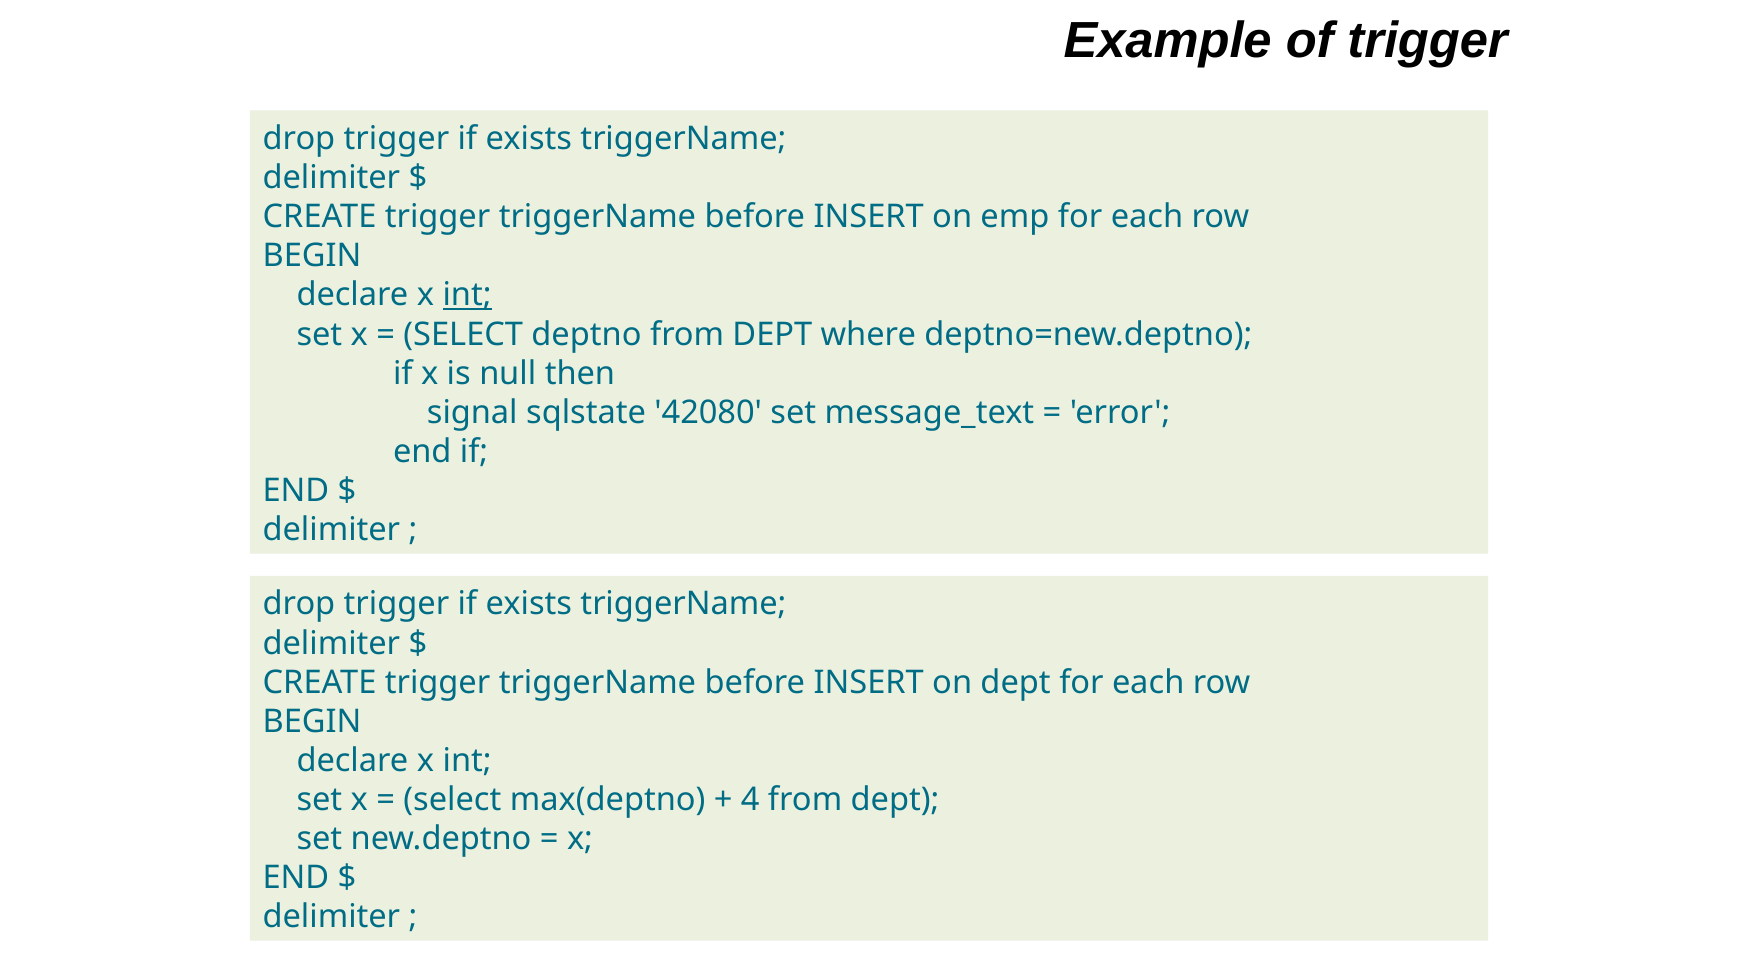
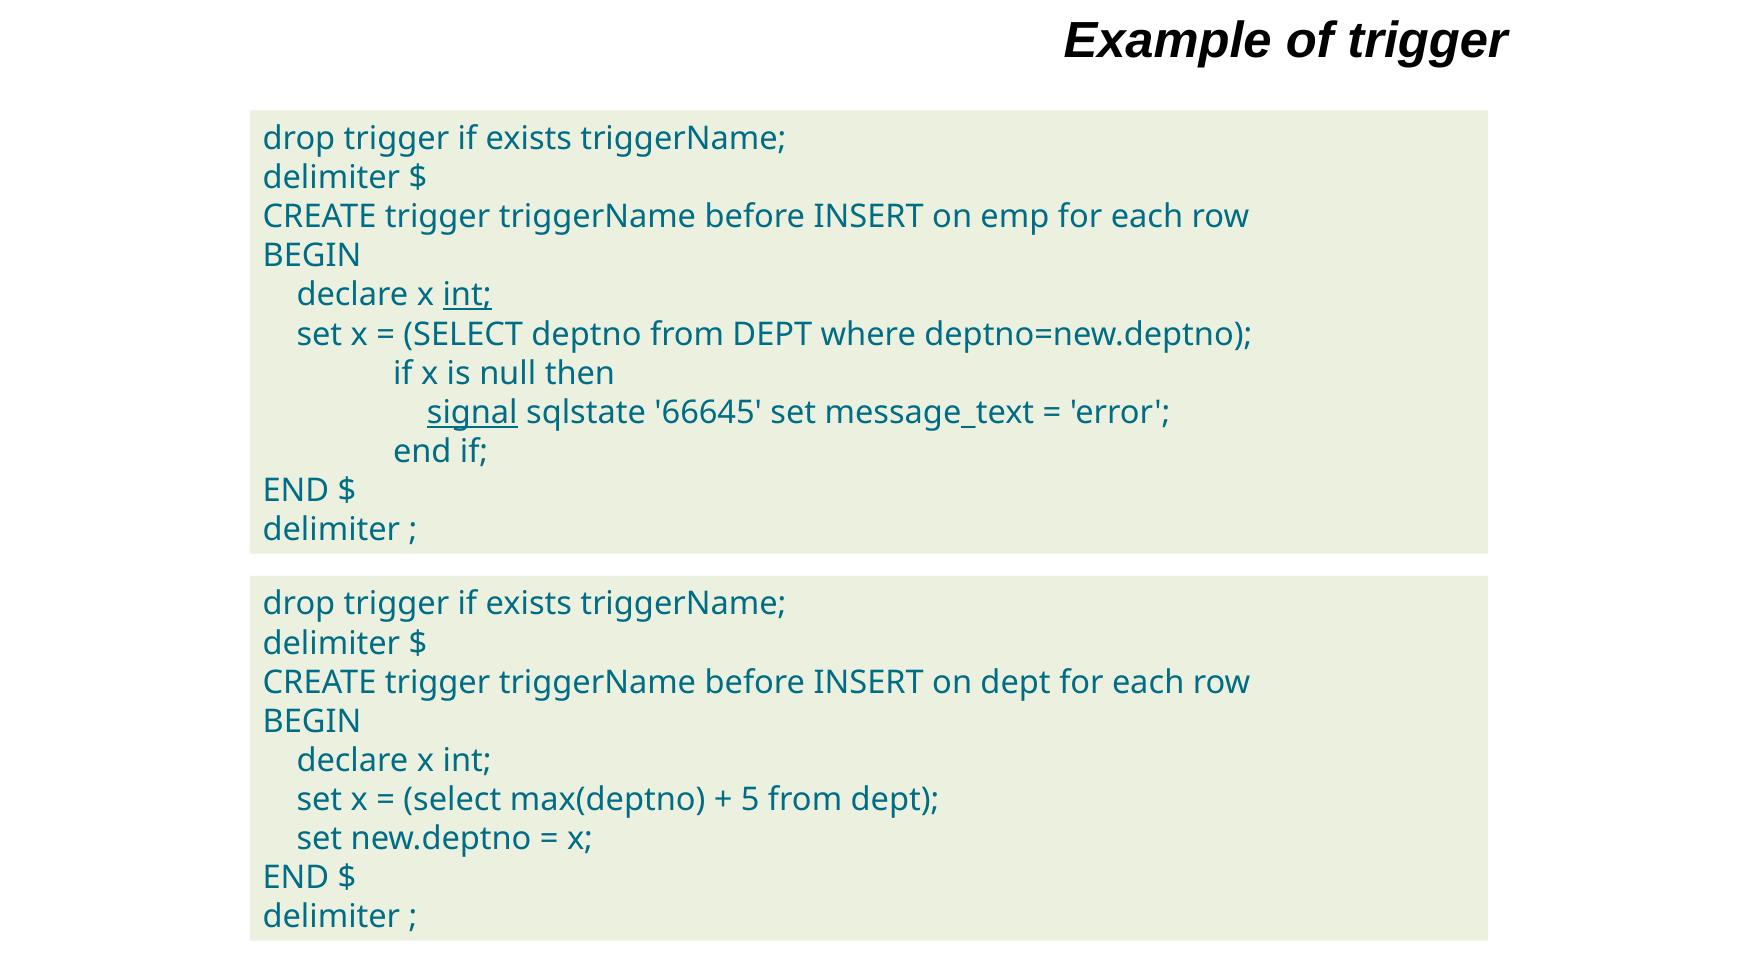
signal underline: none -> present
42080: 42080 -> 66645
4: 4 -> 5
